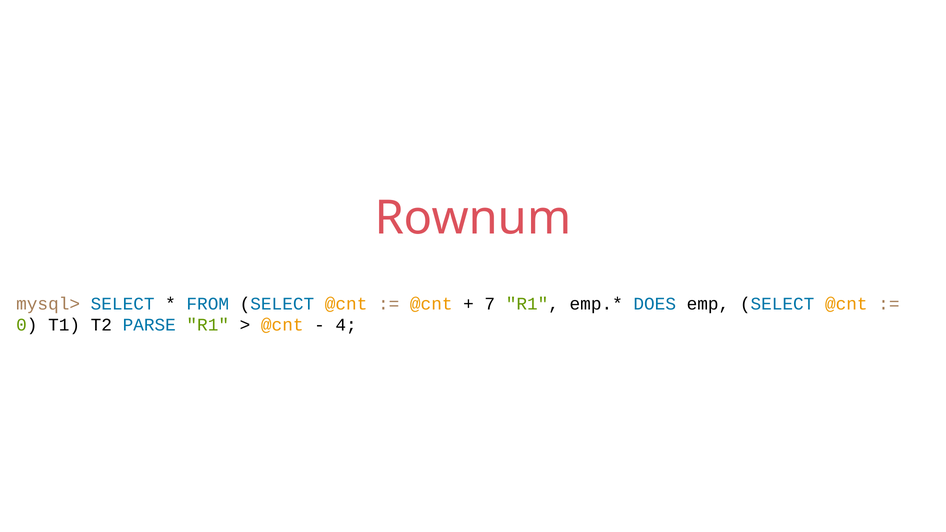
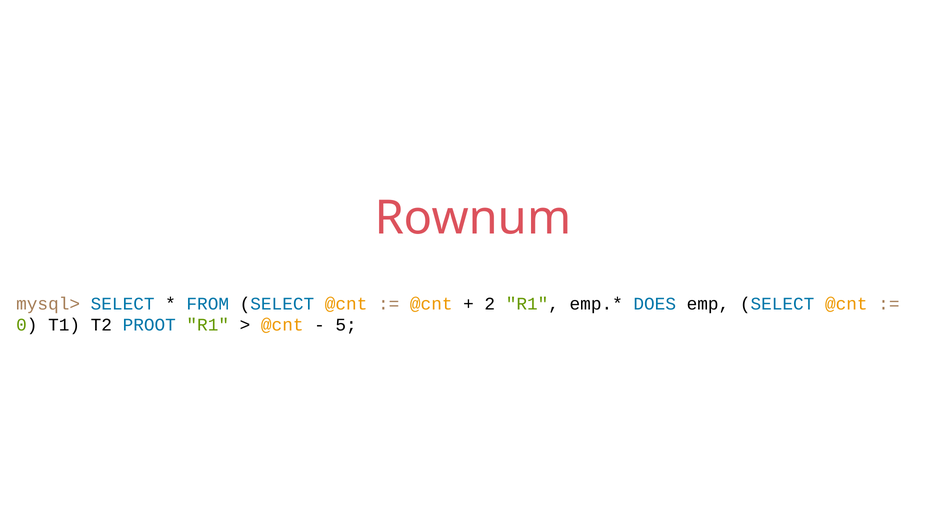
7: 7 -> 2
PARSE: PARSE -> PROOT
4: 4 -> 5
